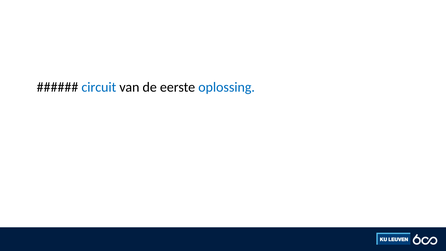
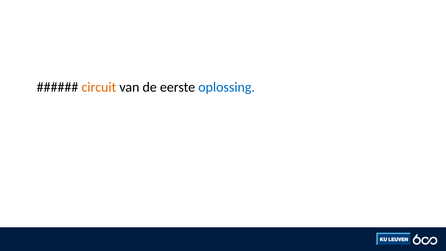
circuit colour: blue -> orange
